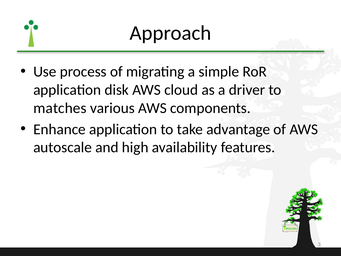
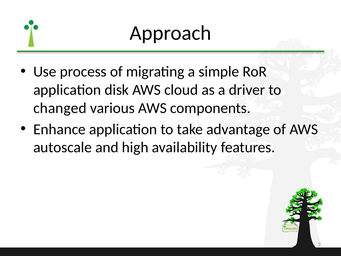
matches: matches -> changed
